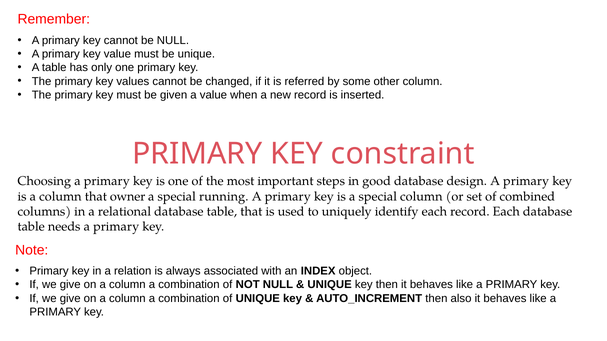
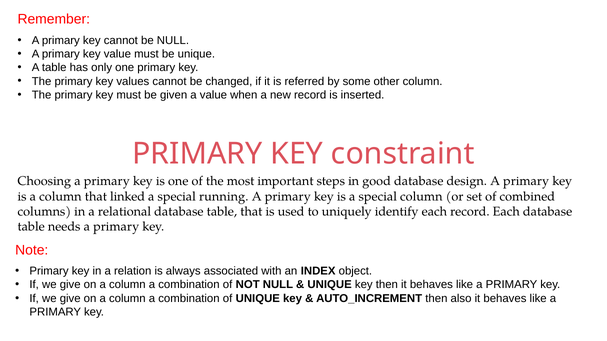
owner: owner -> linked
